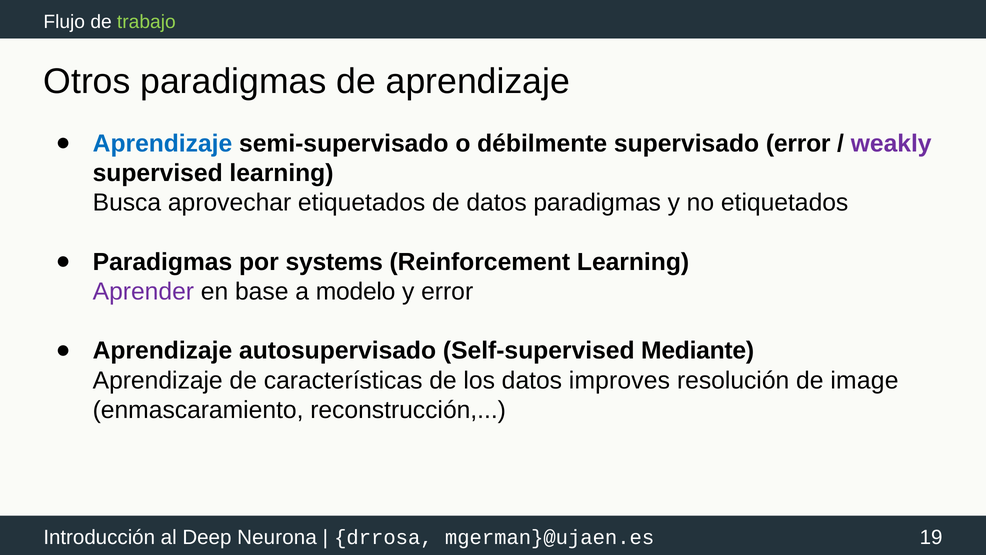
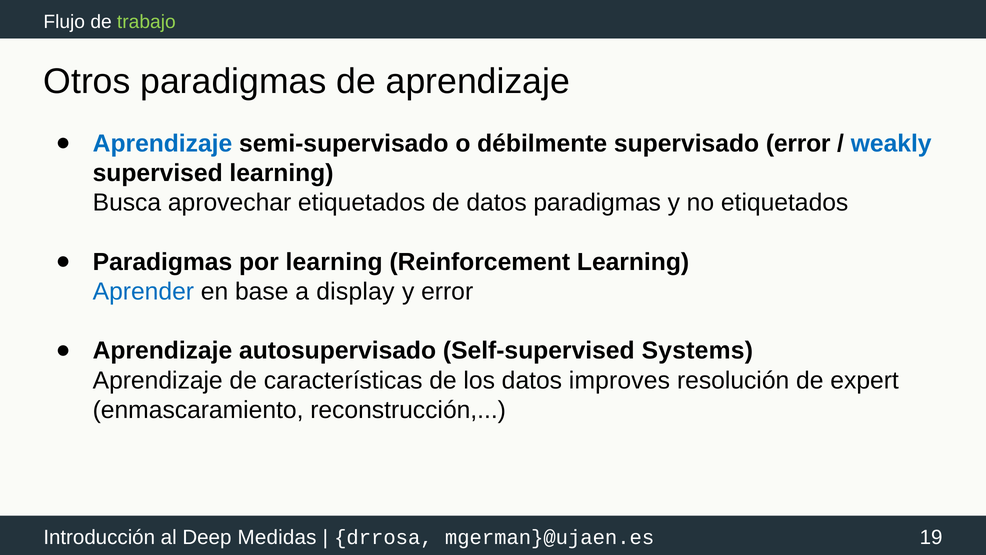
weakly colour: purple -> blue
por systems: systems -> learning
Aprender colour: purple -> blue
modelo: modelo -> display
Mediante: Mediante -> Systems
image: image -> expert
Neurona: Neurona -> Medidas
